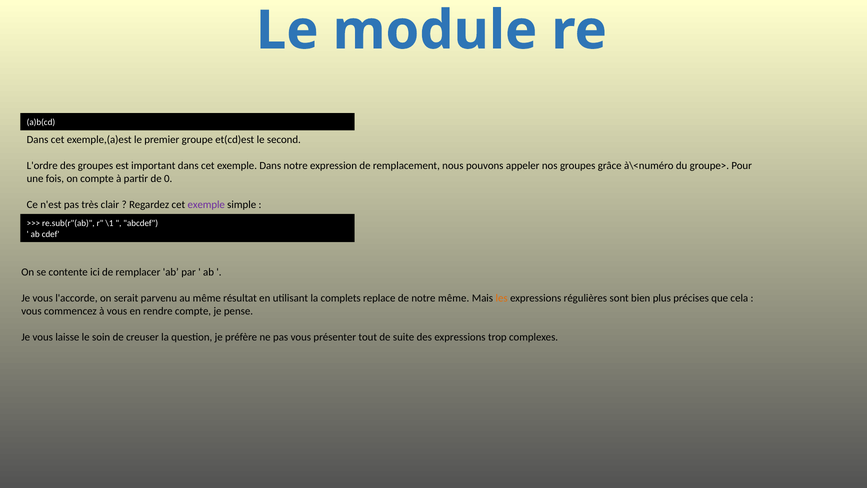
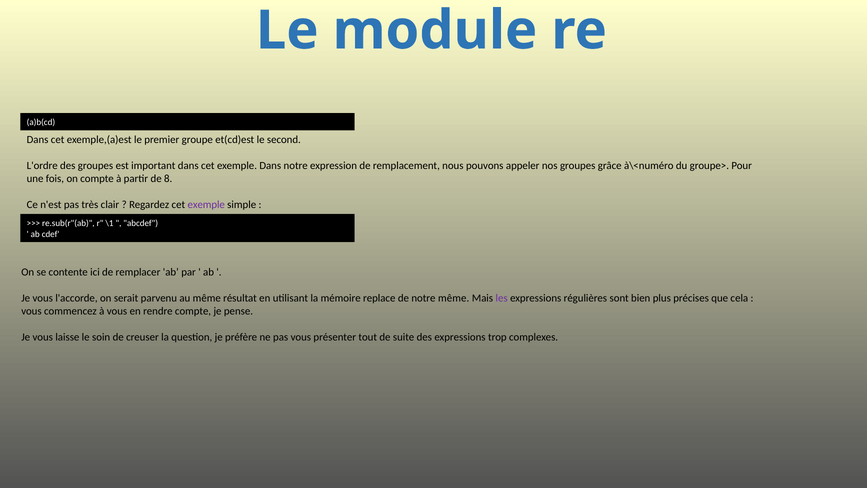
0: 0 -> 8
complets: complets -> mémoire
les colour: orange -> purple
